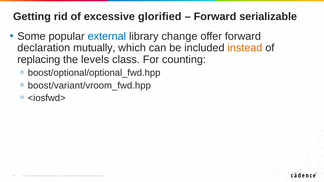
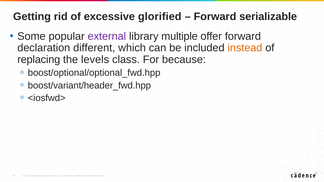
external colour: blue -> purple
change: change -> multiple
mutually: mutually -> different
counting: counting -> because
boost/variant/vroom_fwd.hpp: boost/variant/vroom_fwd.hpp -> boost/variant/header_fwd.hpp
